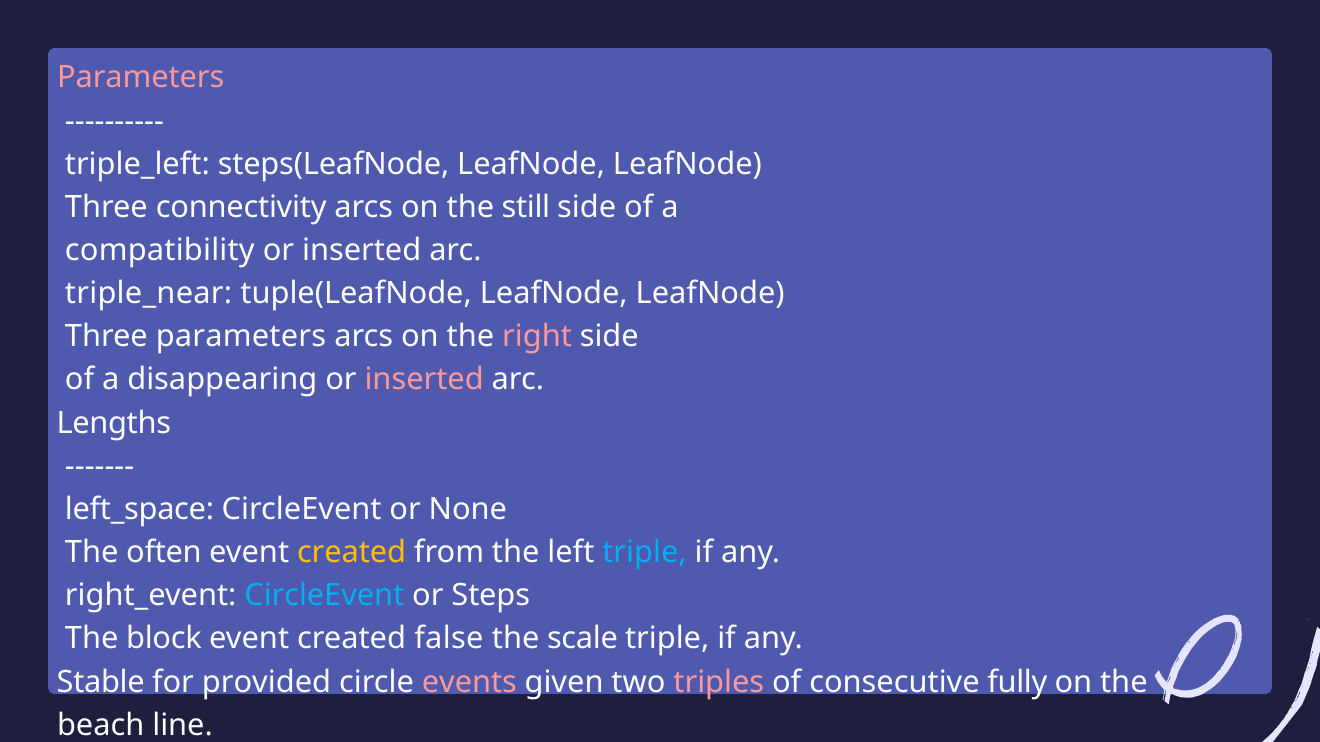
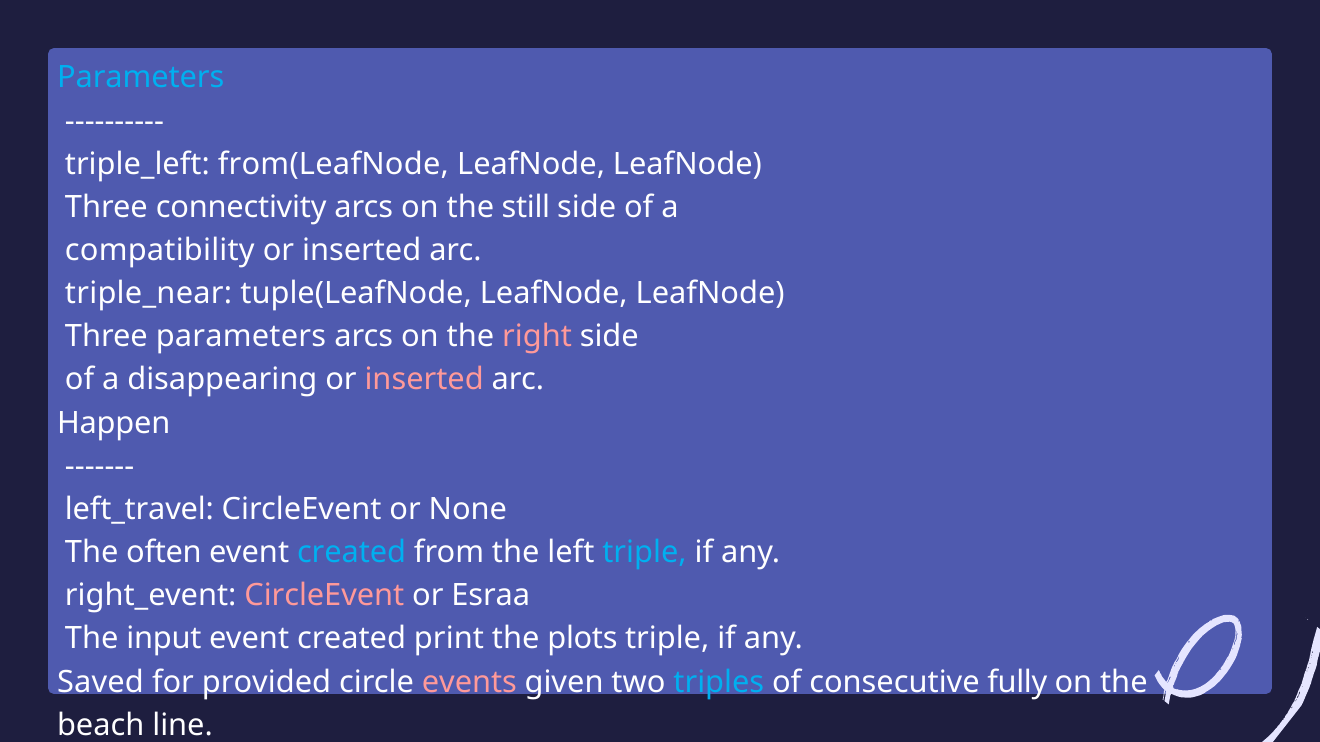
Parameters at (141, 78) colour: pink -> light blue
steps(LeafNode: steps(LeafNode -> from(LeafNode
Lengths: Lengths -> Happen
left_space: left_space -> left_travel
created at (352, 553) colour: yellow -> light blue
CircleEvent at (324, 596) colour: light blue -> pink
Steps: Steps -> Esraa
block: block -> input
false: false -> print
scale: scale -> plots
Stable: Stable -> Saved
triples colour: pink -> light blue
